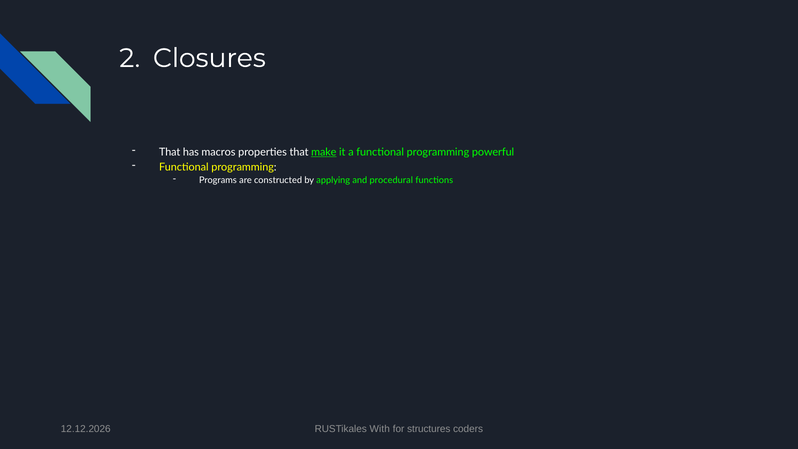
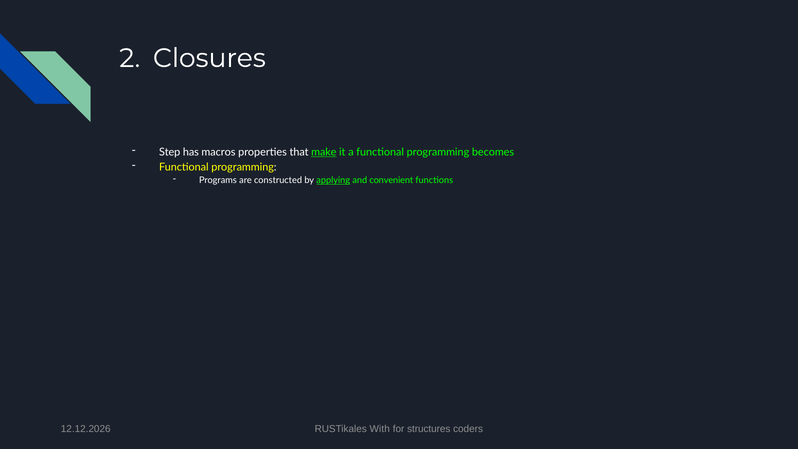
That at (170, 152): That -> Step
powerful: powerful -> becomes
applying underline: none -> present
procedural: procedural -> convenient
